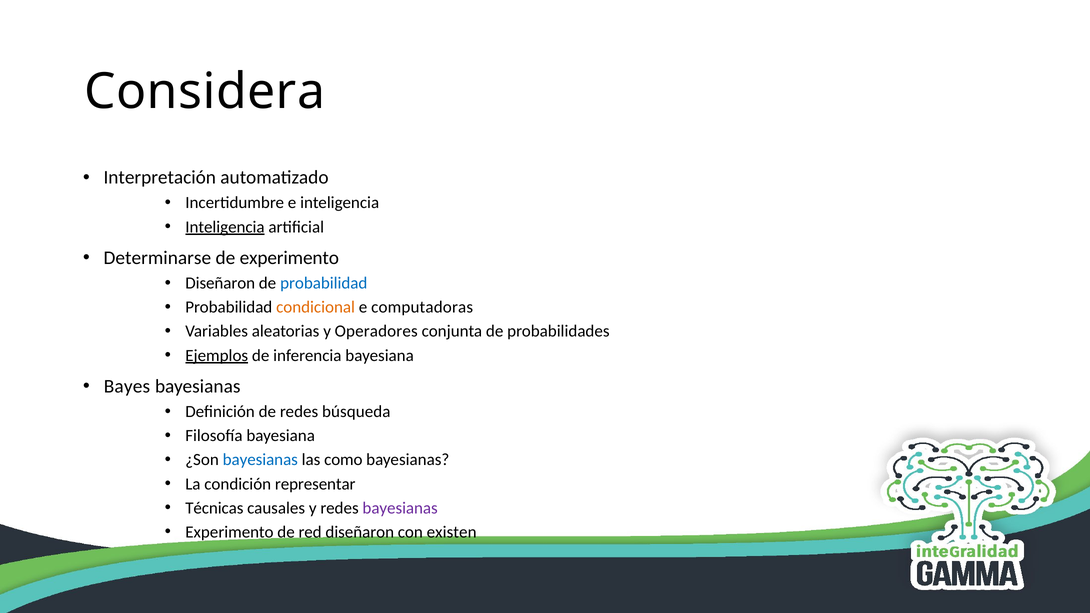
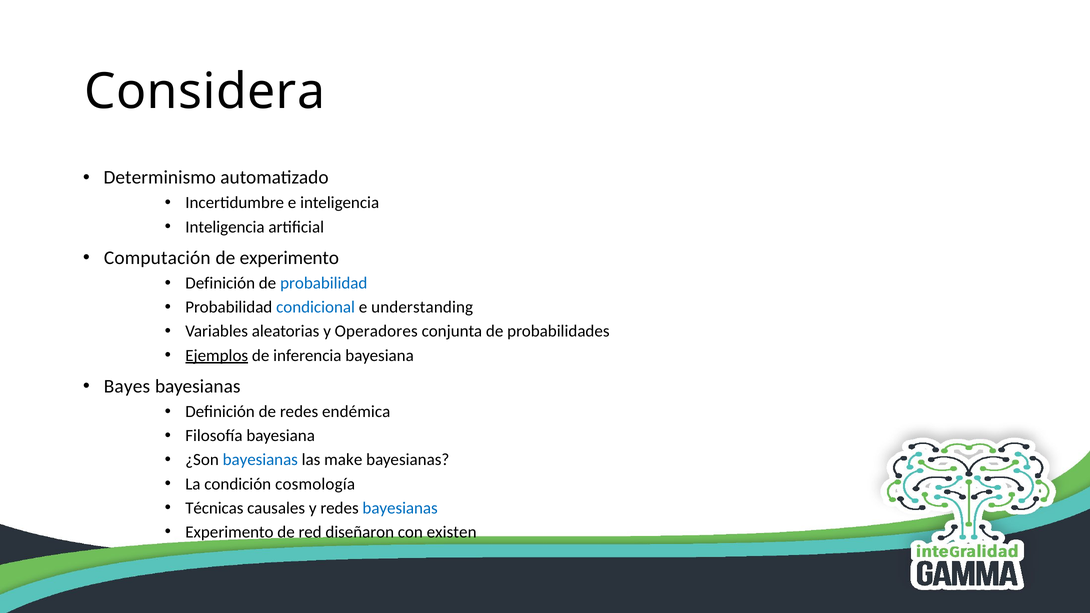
Interpretación: Interpretación -> Determinismo
Inteligencia at (225, 227) underline: present -> none
Determinarse: Determinarse -> Computación
Diseñaron at (220, 283): Diseñaron -> Definición
condicional colour: orange -> blue
computadoras: computadoras -> understanding
búsqueda: búsqueda -> endémica
como: como -> make
representar: representar -> cosmología
bayesianas at (400, 508) colour: purple -> blue
